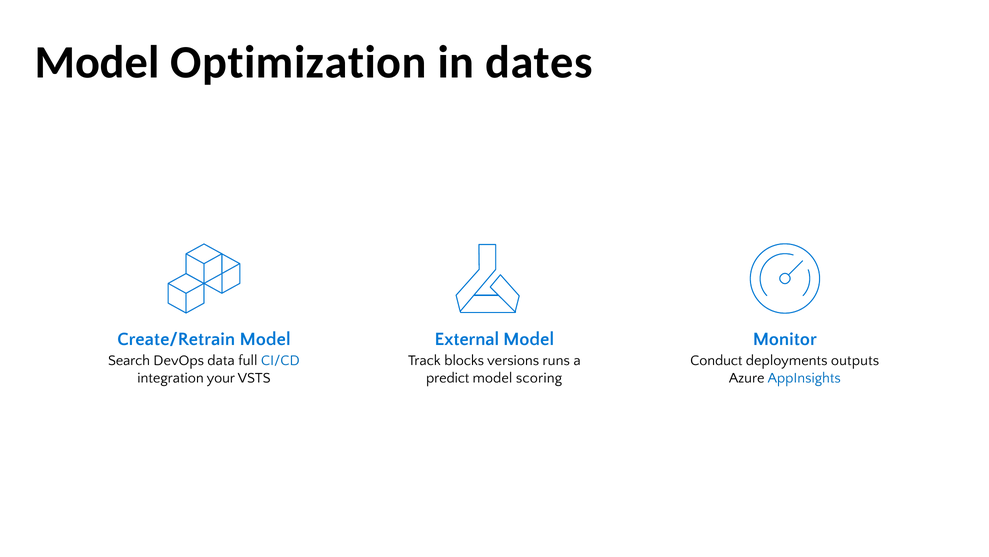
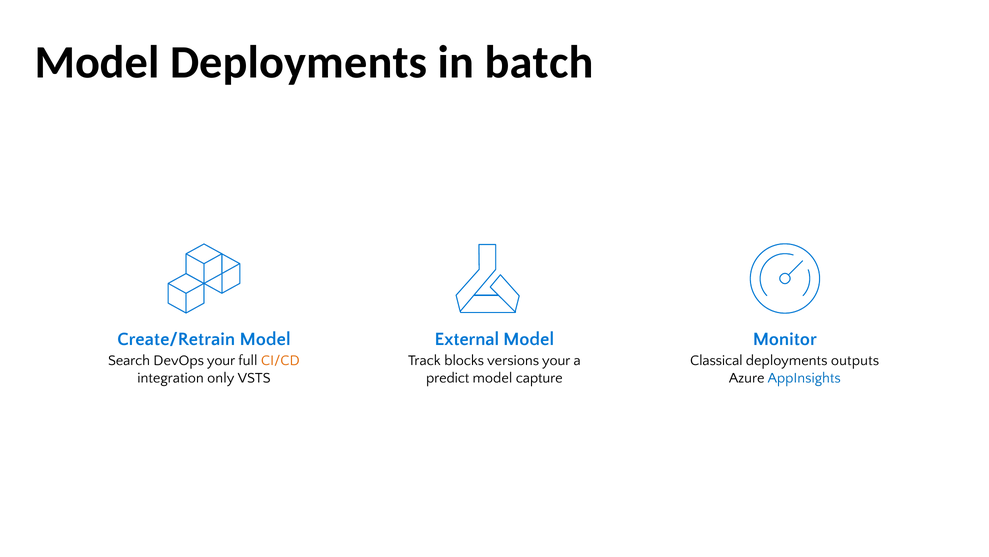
Model Optimization: Optimization -> Deployments
dates: dates -> batch
DevOps data: data -> your
CI/CD colour: blue -> orange
versions runs: runs -> your
Conduct: Conduct -> Classical
your: your -> only
scoring: scoring -> capture
